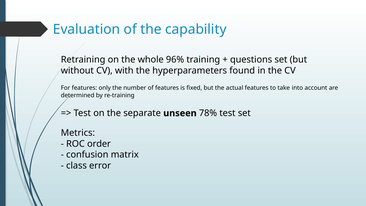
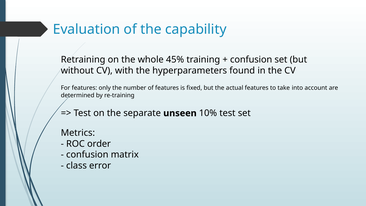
96%: 96% -> 45%
questions at (251, 59): questions -> confusion
78%: 78% -> 10%
